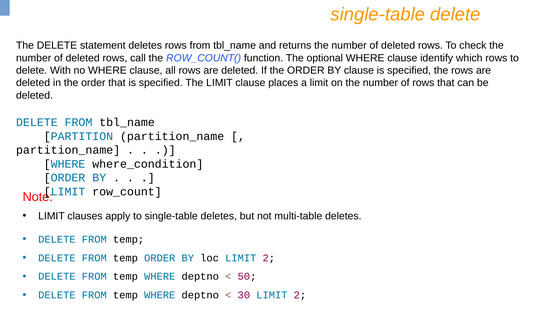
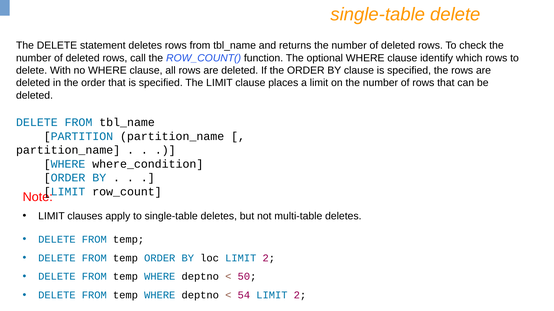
30: 30 -> 54
